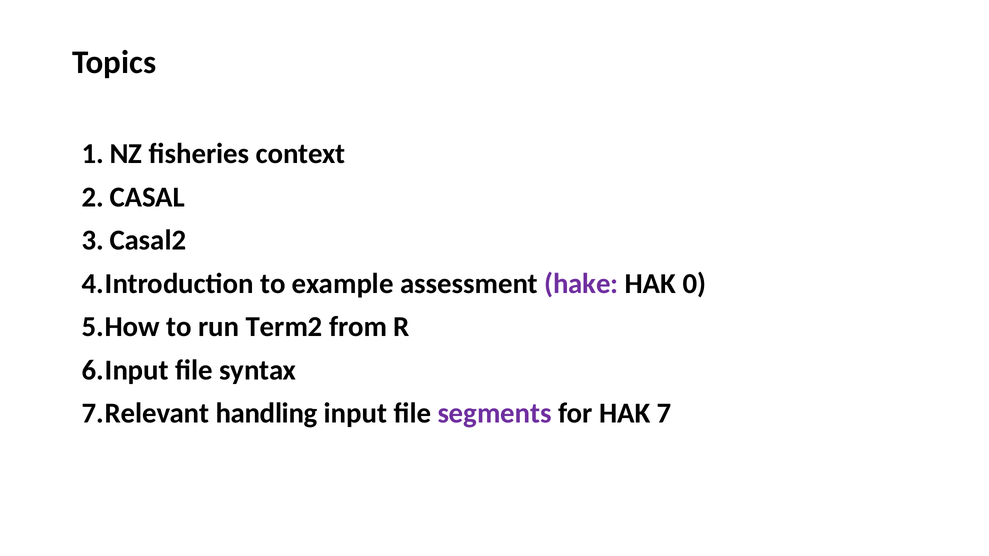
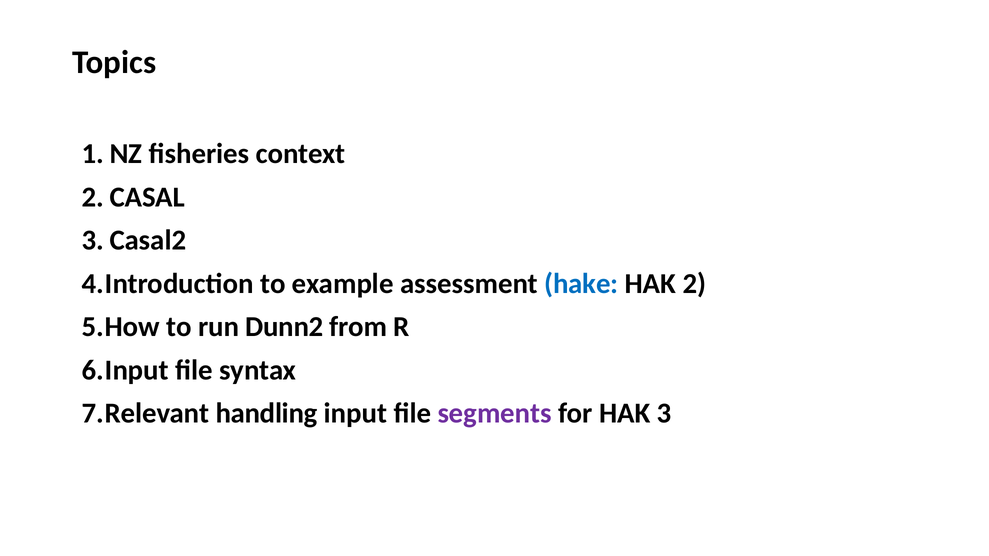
hake colour: purple -> blue
0: 0 -> 2
Term2: Term2 -> Dunn2
7: 7 -> 3
